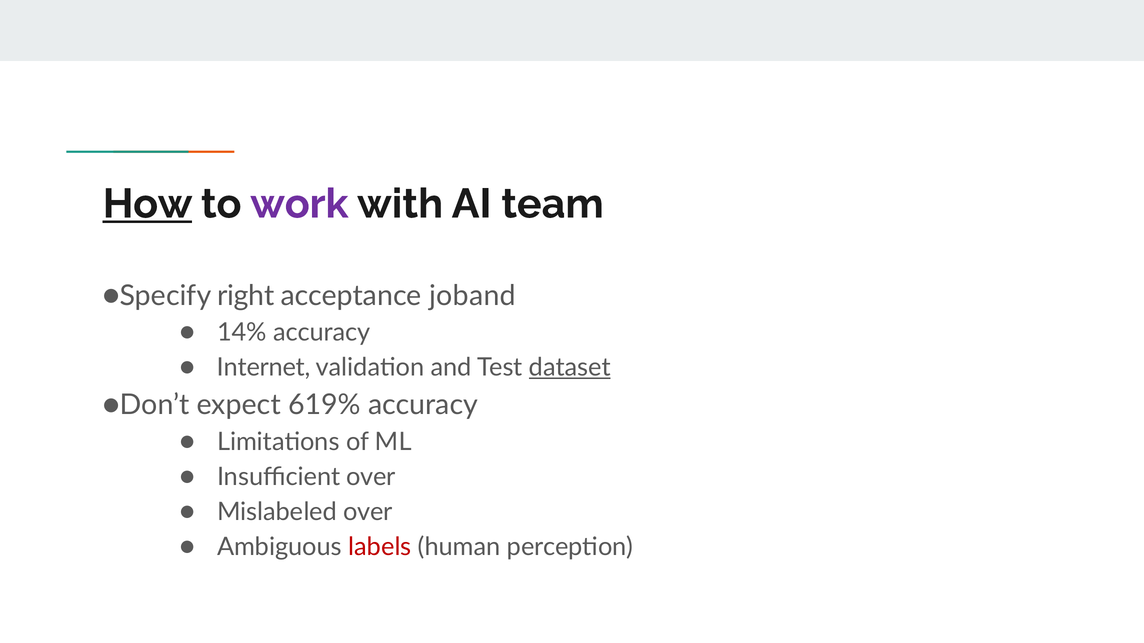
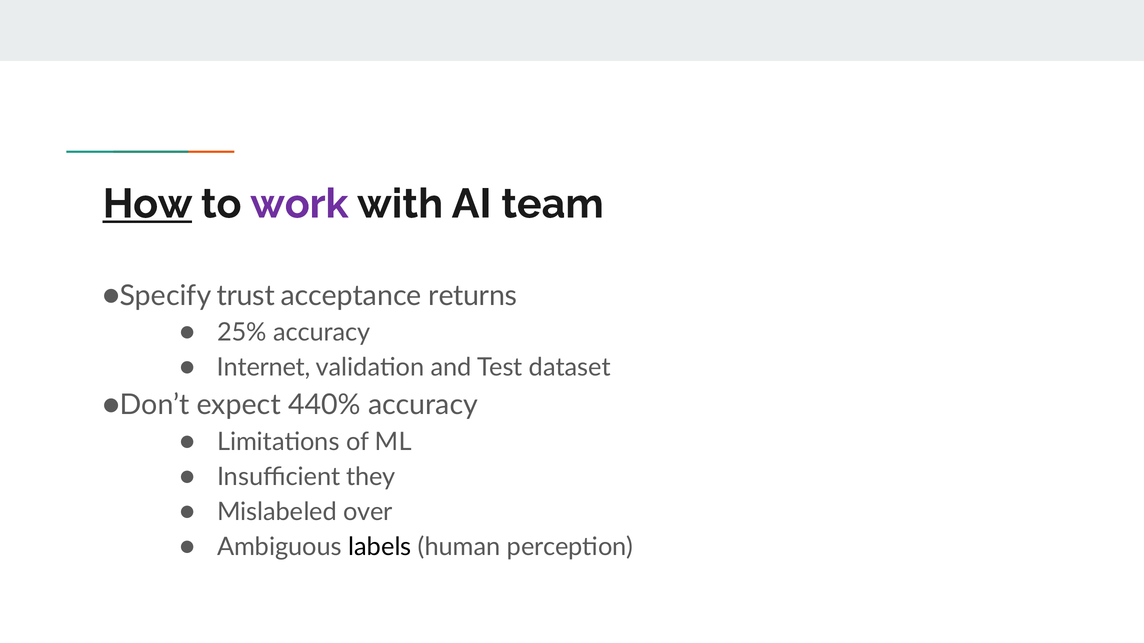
right: right -> trust
joband: joband -> returns
14%: 14% -> 25%
dataset underline: present -> none
619%: 619% -> 440%
Insufficient over: over -> they
labels colour: red -> black
